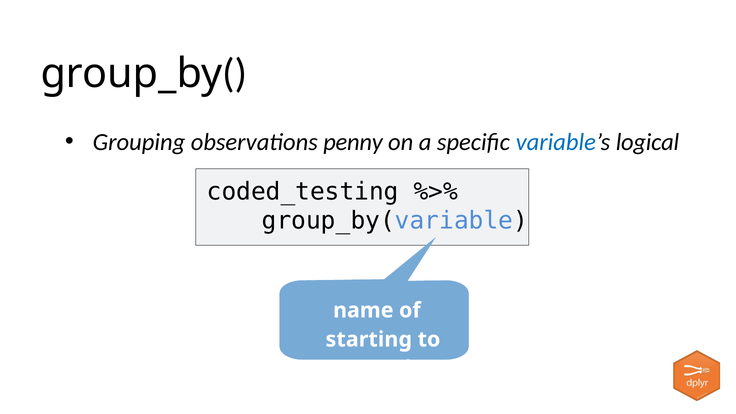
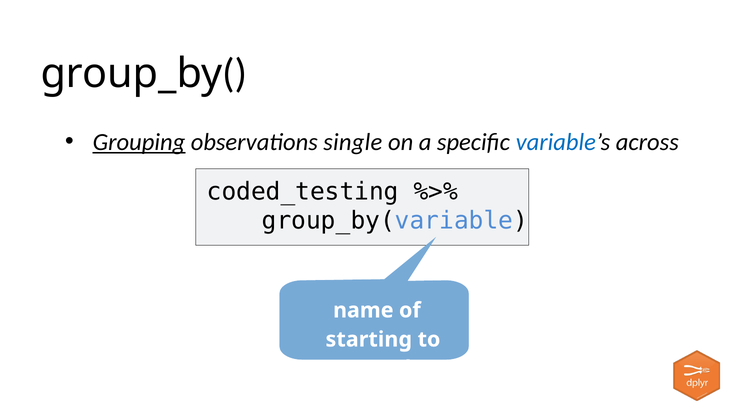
Grouping underline: none -> present
penny: penny -> single
logical: logical -> across
